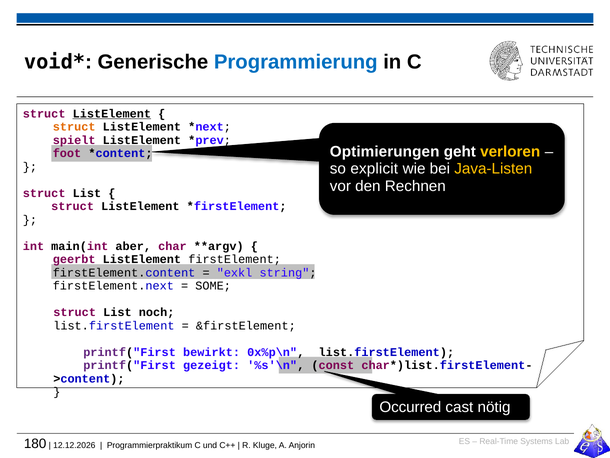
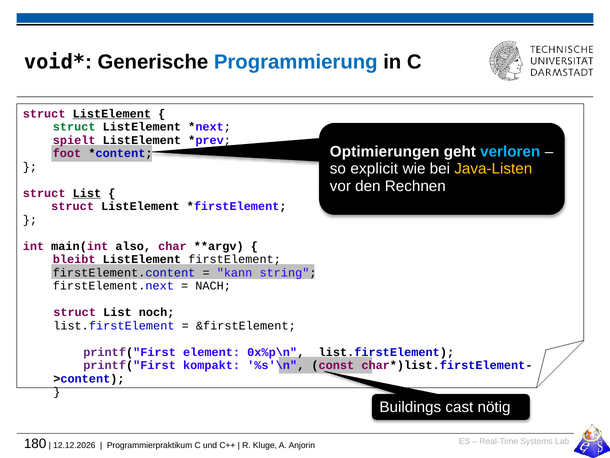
struct at (74, 127) colour: orange -> green
verloren colour: yellow -> light blue
List at (87, 193) underline: none -> present
aber: aber -> also
geerbt: geerbt -> bleibt
exkl: exkl -> kann
SOME: SOME -> NACH
bewirkt: bewirkt -> element
gezeigt: gezeigt -> kompakt
Occurred: Occurred -> Buildings
